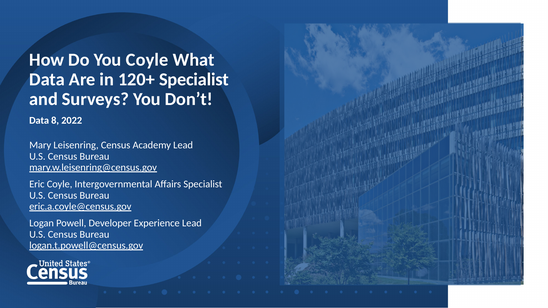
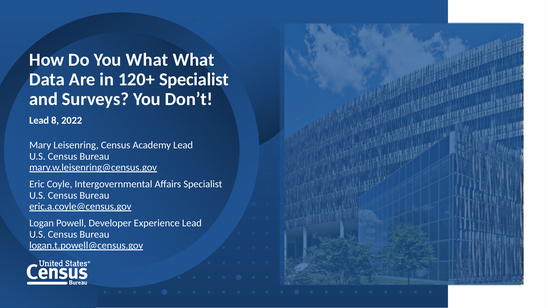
You Coyle: Coyle -> What
Data at (39, 121): Data -> Lead
